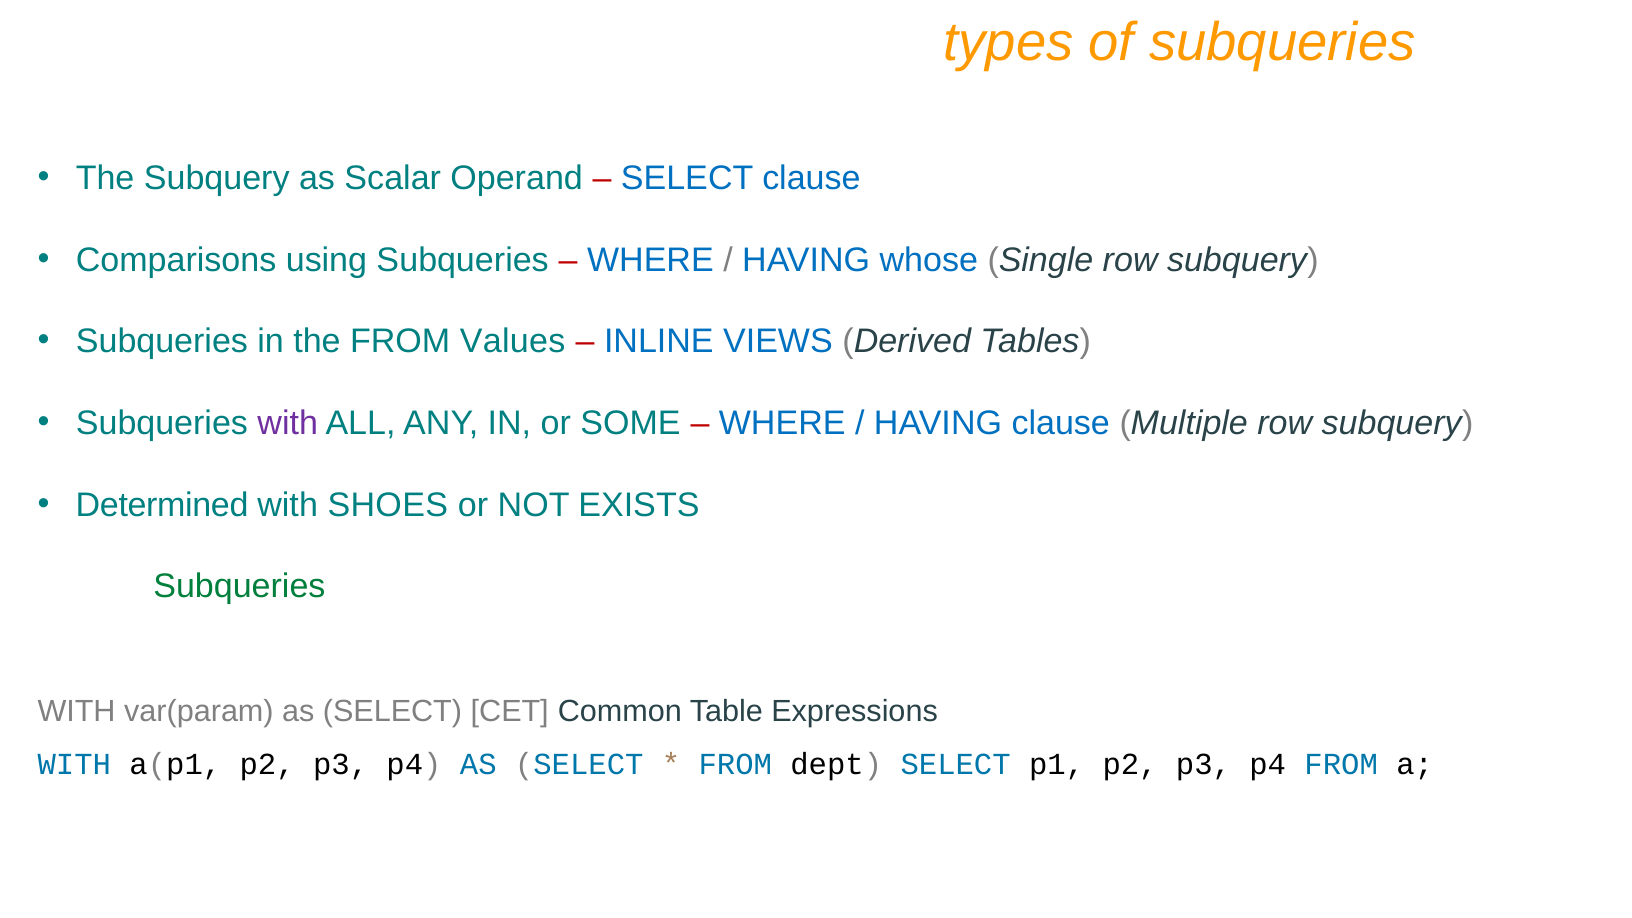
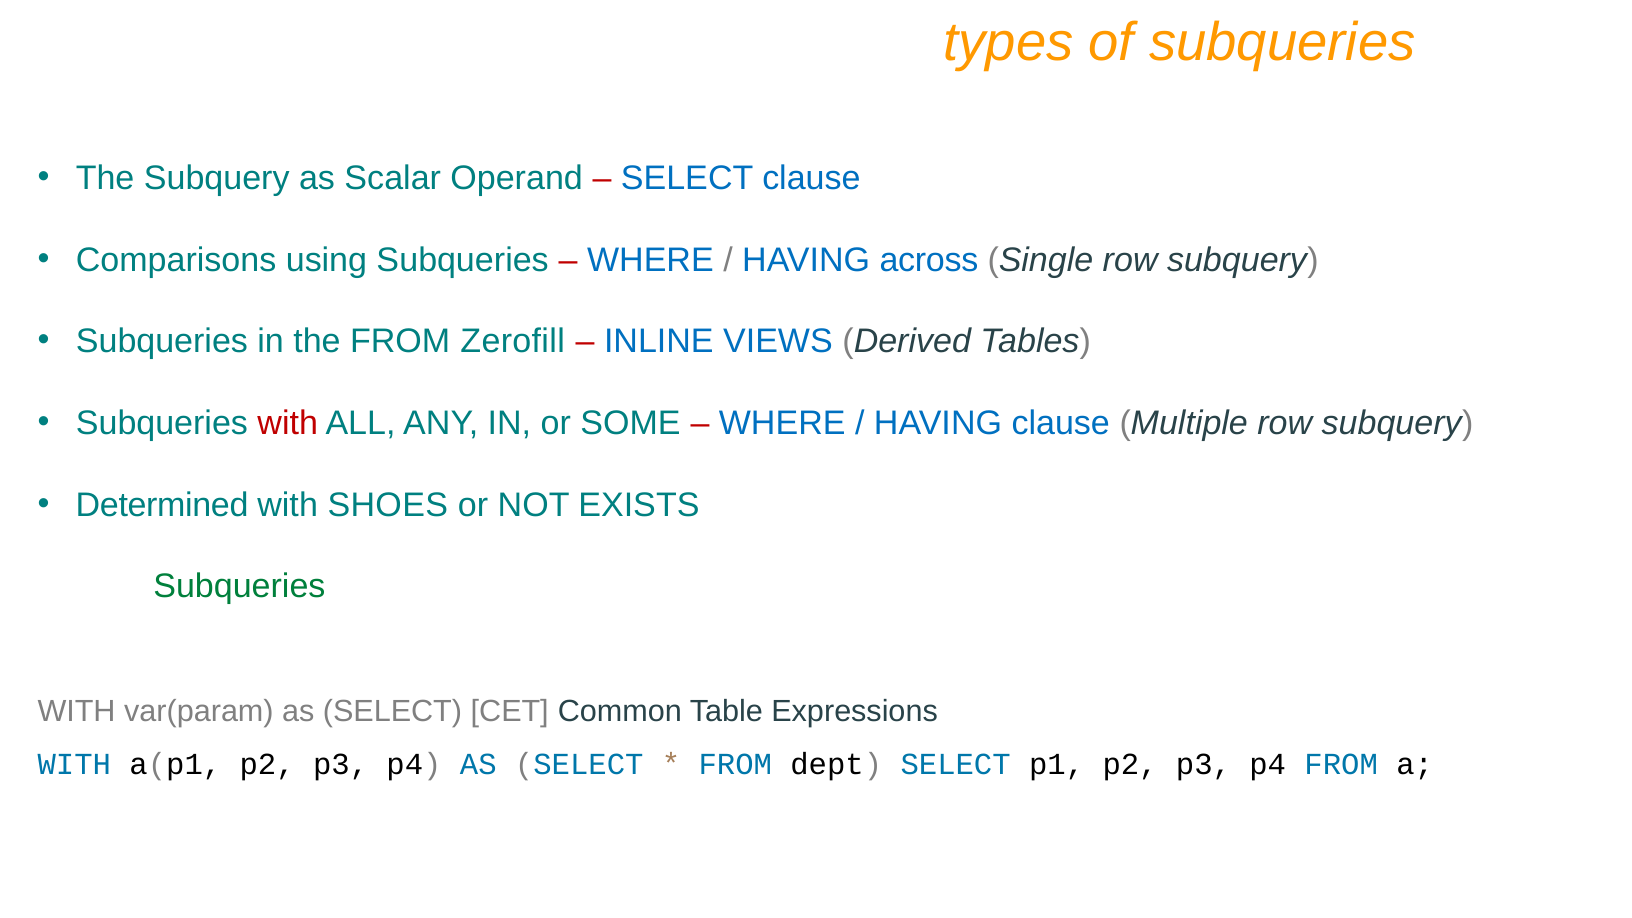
whose: whose -> across
Values: Values -> Zerofill
with at (288, 423) colour: purple -> red
